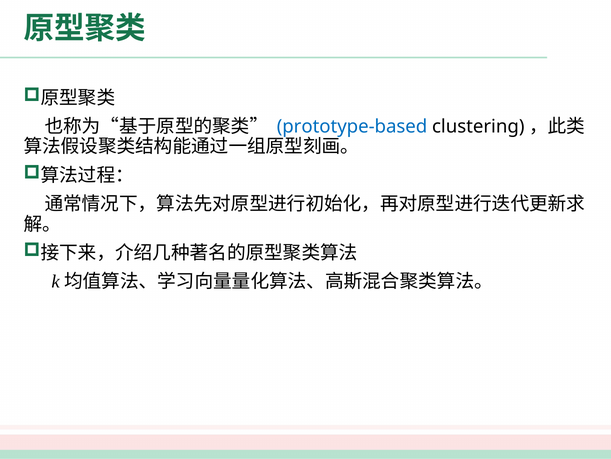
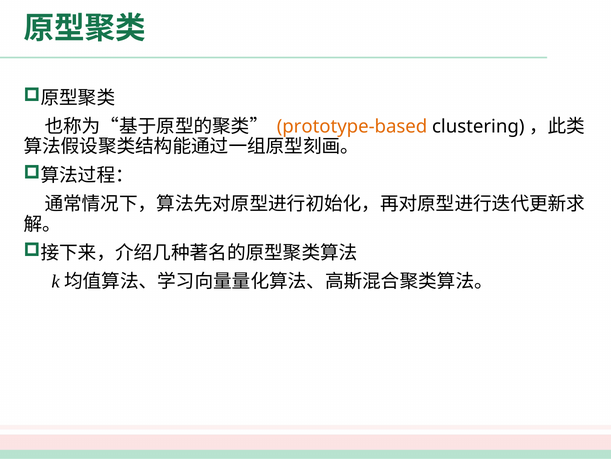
prototype-based colour: blue -> orange
